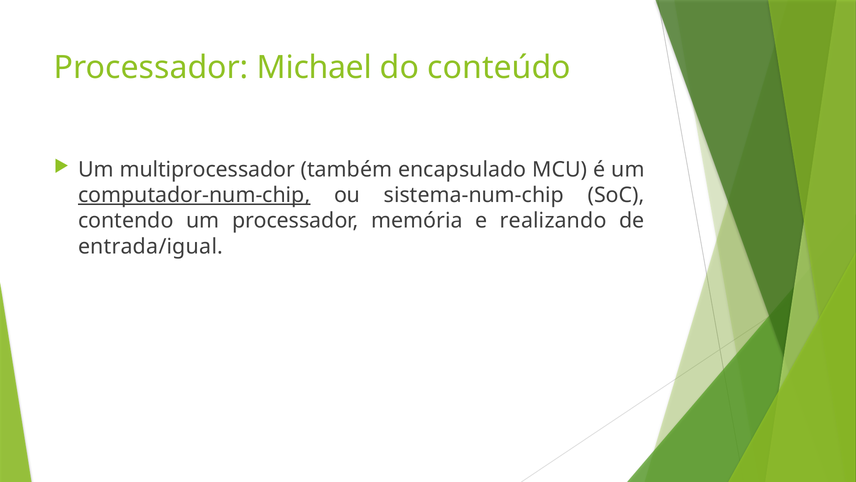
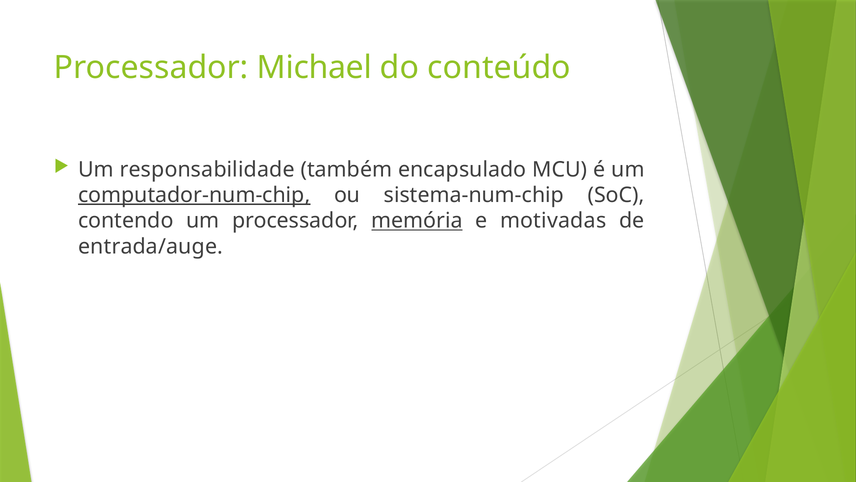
multiprocessador: multiprocessador -> responsabilidade
memória underline: none -> present
realizando: realizando -> motivadas
entrada/igual: entrada/igual -> entrada/auge
